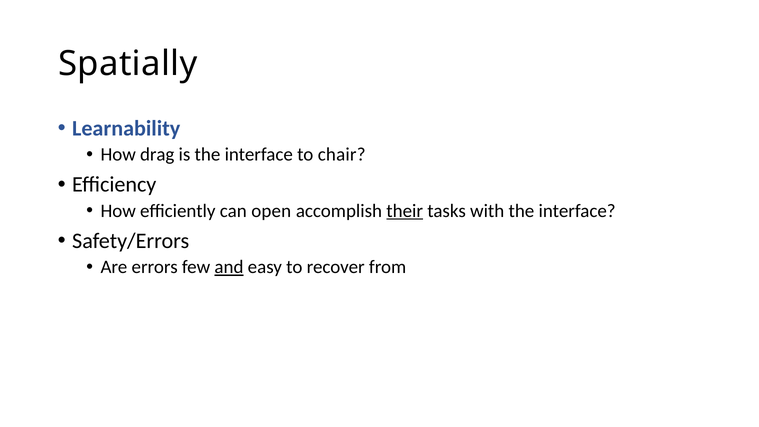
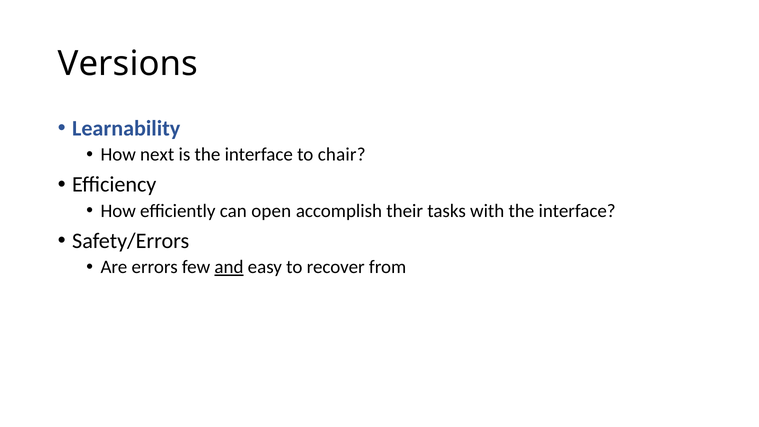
Spatially: Spatially -> Versions
drag: drag -> next
their underline: present -> none
